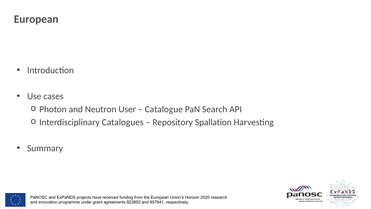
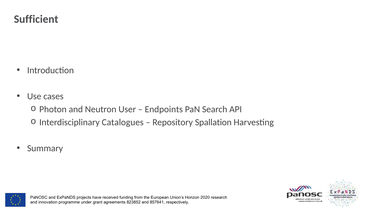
European: European -> Sufficient
Catalogue: Catalogue -> Endpoints
